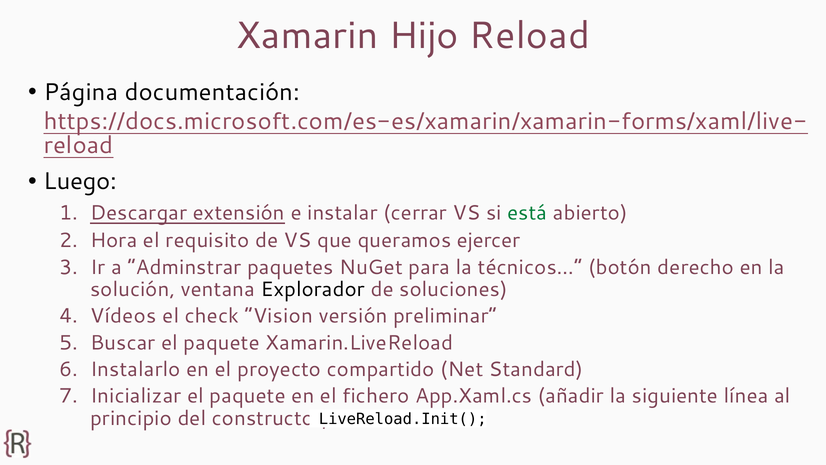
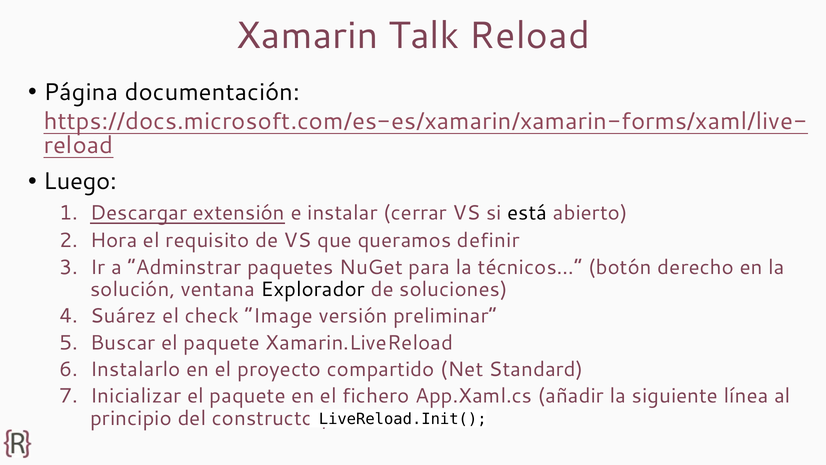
Hijo: Hijo -> Talk
está colour: green -> black
ejercer: ejercer -> definir
Vídeos: Vídeos -> Suárez
Vision: Vision -> Image
